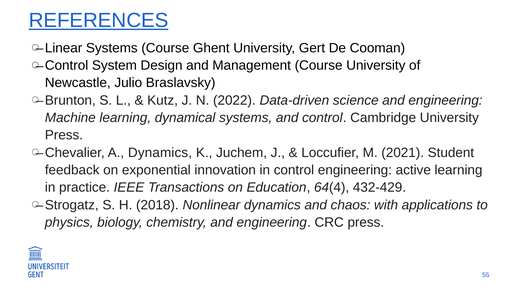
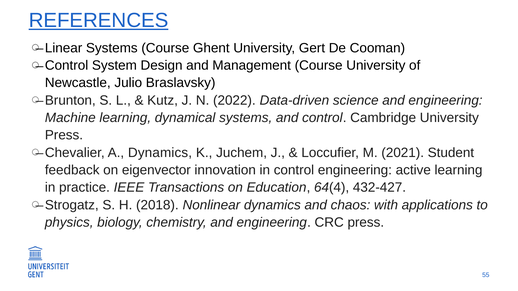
exponential: exponential -> eigenvector
432-429: 432-429 -> 432-427
